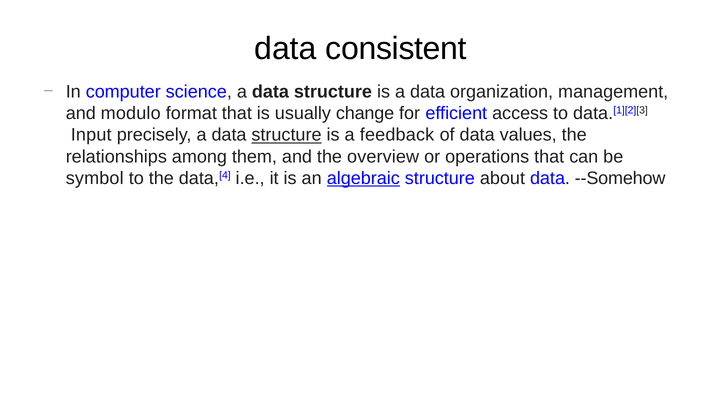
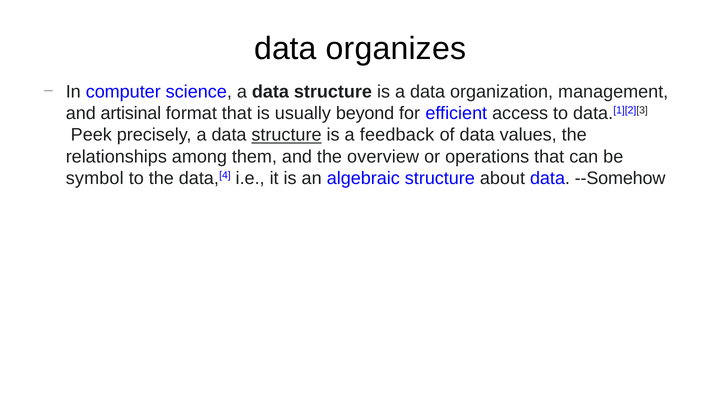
consistent: consistent -> organizes
modulo: modulo -> artisinal
change: change -> beyond
Input: Input -> Peek
algebraic underline: present -> none
